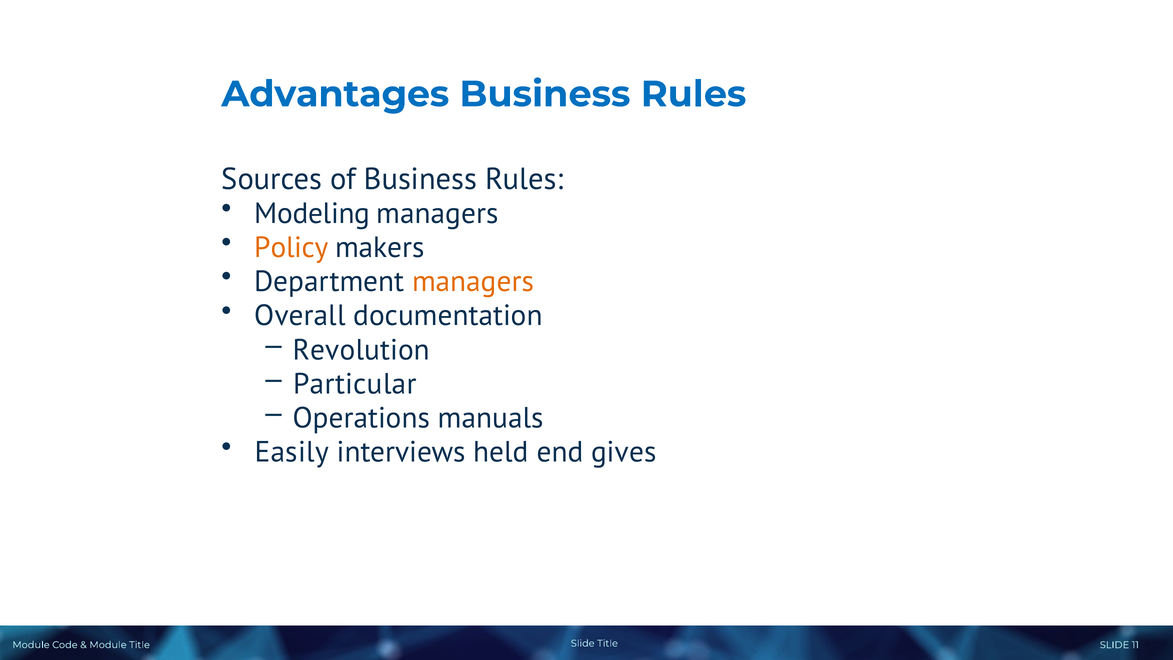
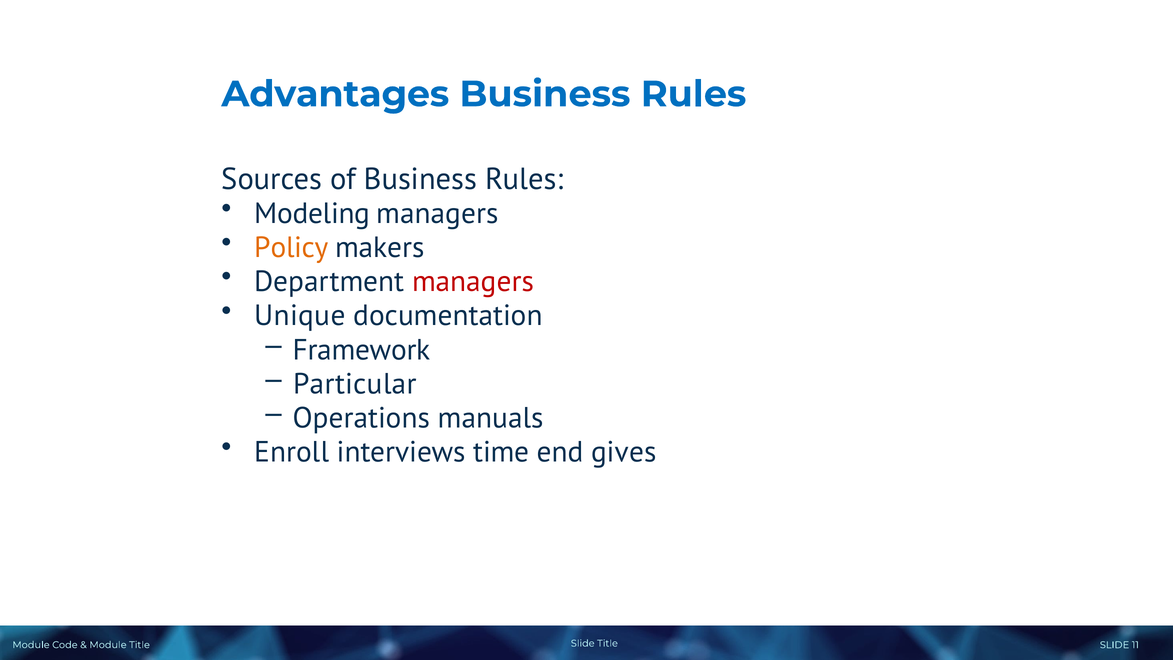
managers at (473, 282) colour: orange -> red
Overall: Overall -> Unique
Revolution: Revolution -> Framework
Easily: Easily -> Enroll
held: held -> time
